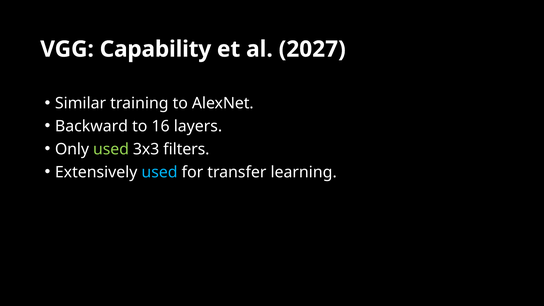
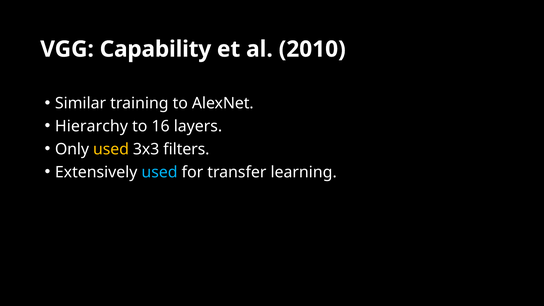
2027: 2027 -> 2010
Backward: Backward -> Hierarchy
used at (111, 149) colour: light green -> yellow
